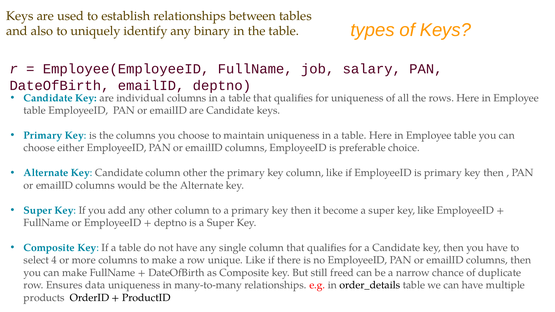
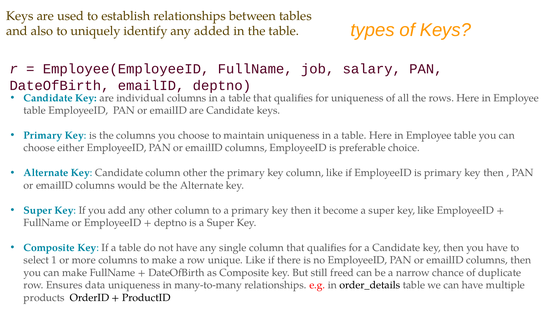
binary: binary -> added
4: 4 -> 1
